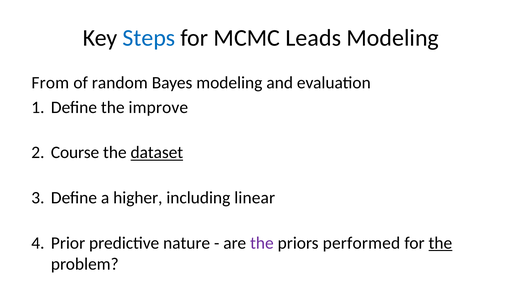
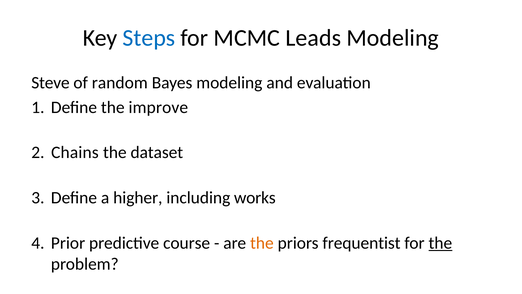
From: From -> Steve
Course: Course -> Chains
dataset underline: present -> none
linear: linear -> works
nature: nature -> course
the at (262, 243) colour: purple -> orange
performed: performed -> frequentist
